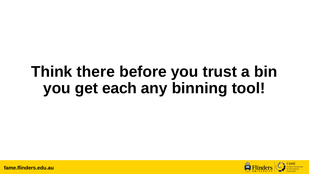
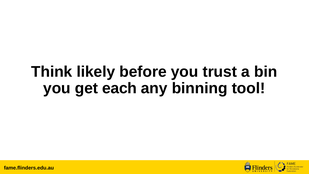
there: there -> likely
